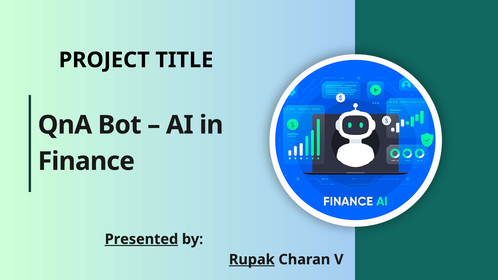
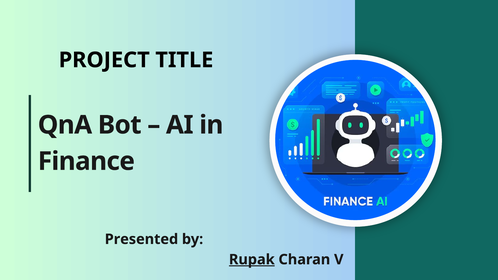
Presented underline: present -> none
